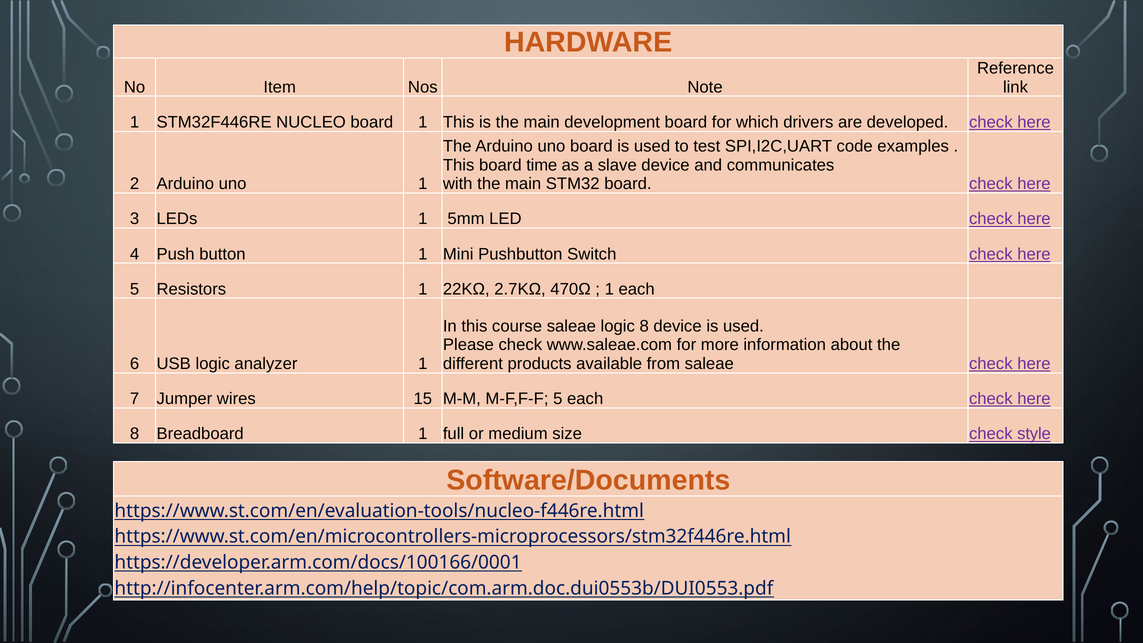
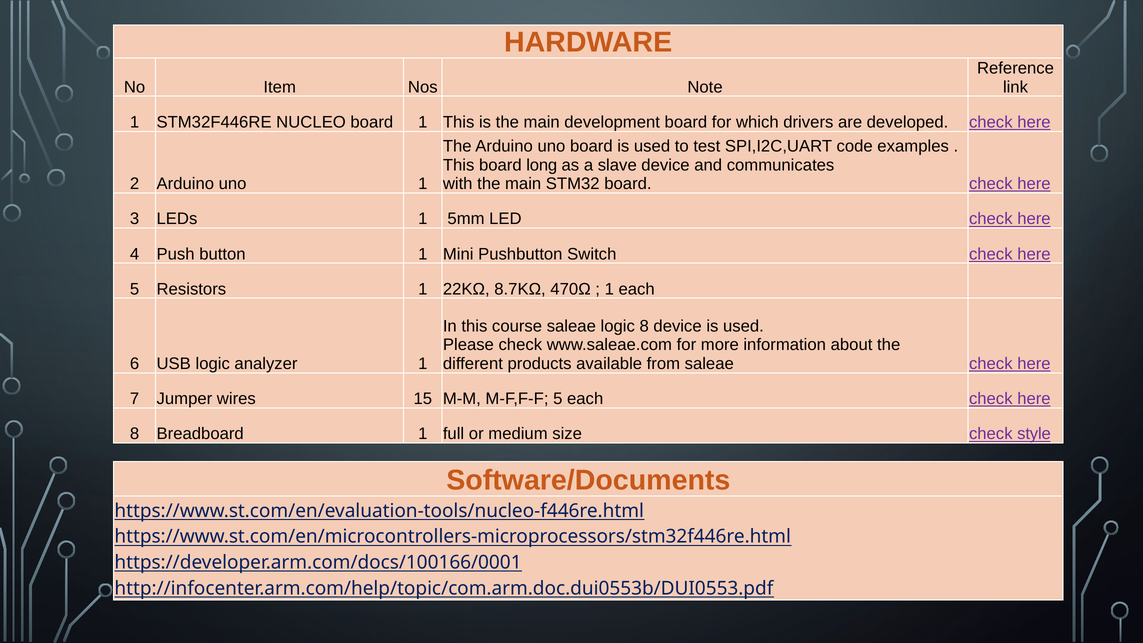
time: time -> long
2.7KΩ: 2.7KΩ -> 8.7KΩ
